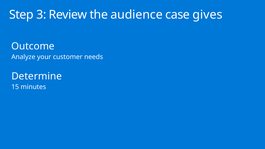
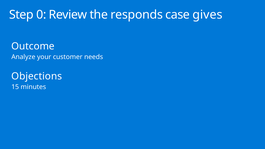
3: 3 -> 0
audience: audience -> responds
Determine: Determine -> Objections
